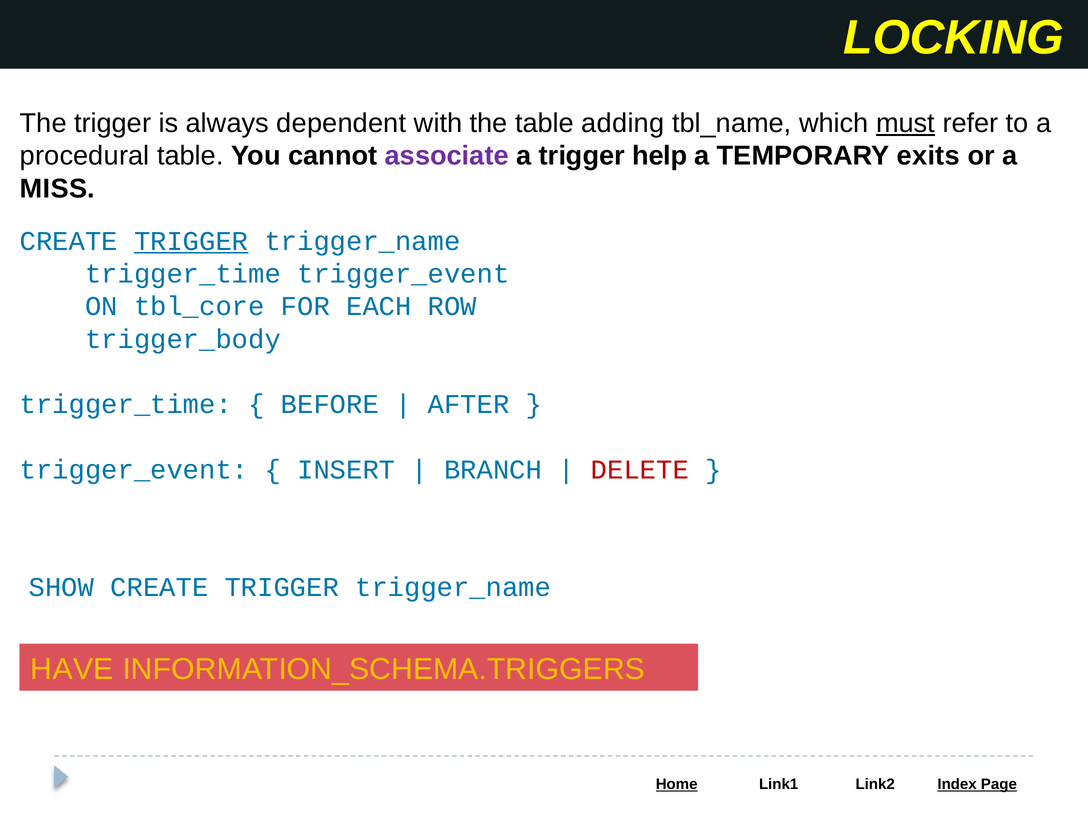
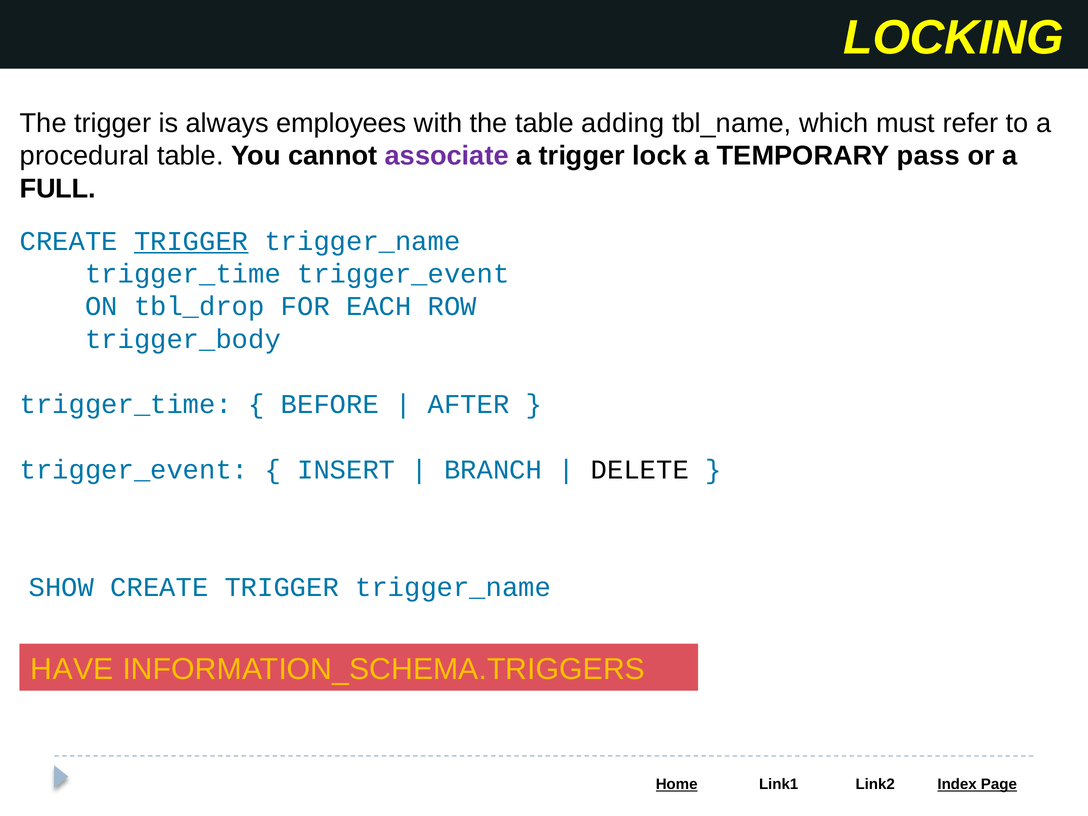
dependent: dependent -> employees
must underline: present -> none
help: help -> lock
exits: exits -> pass
MISS: MISS -> FULL
tbl_core: tbl_core -> tbl_drop
DELETE colour: red -> black
